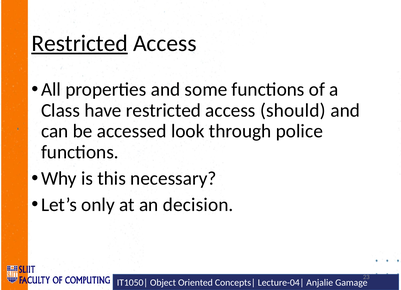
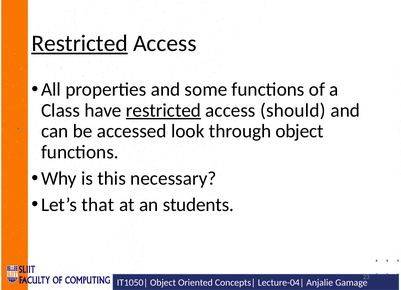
restricted at (163, 110) underline: none -> present
through police: police -> object
only: only -> that
decision: decision -> students
